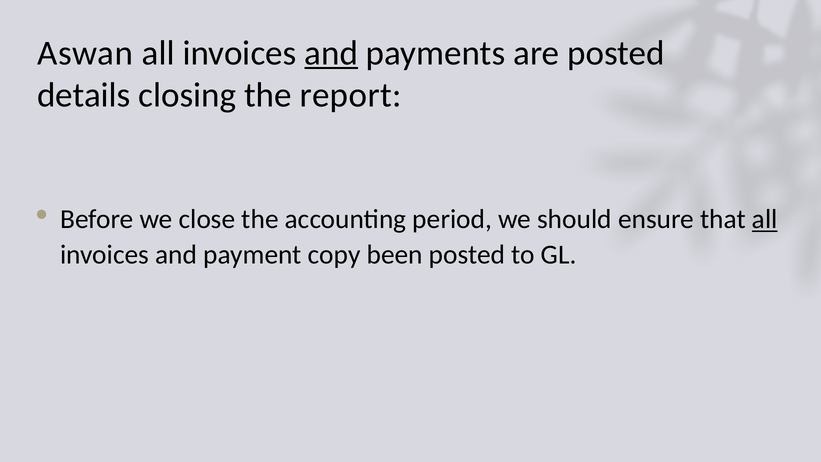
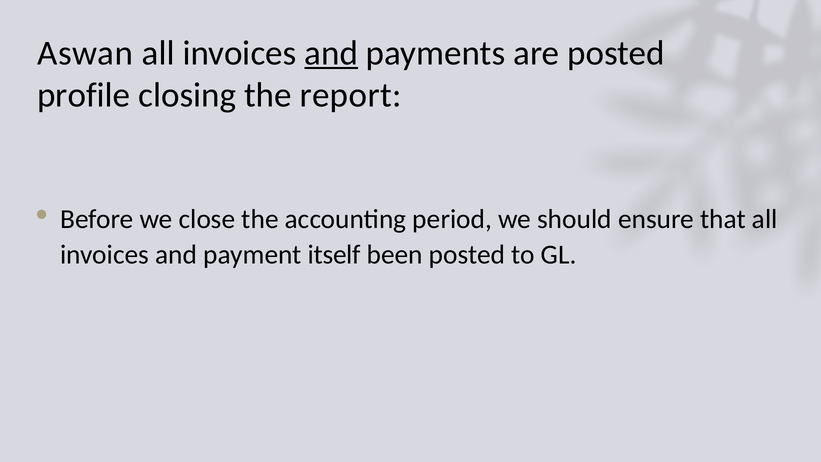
details: details -> profile
all at (765, 219) underline: present -> none
copy: copy -> itself
